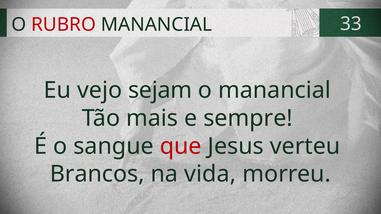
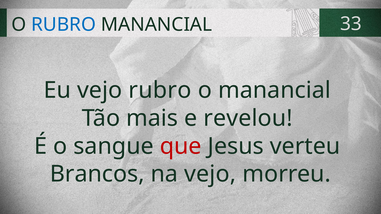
RUBRO at (64, 25) colour: red -> blue
vejo sejam: sejam -> rubro
sempre: sempre -> revelou
na vida: vida -> vejo
